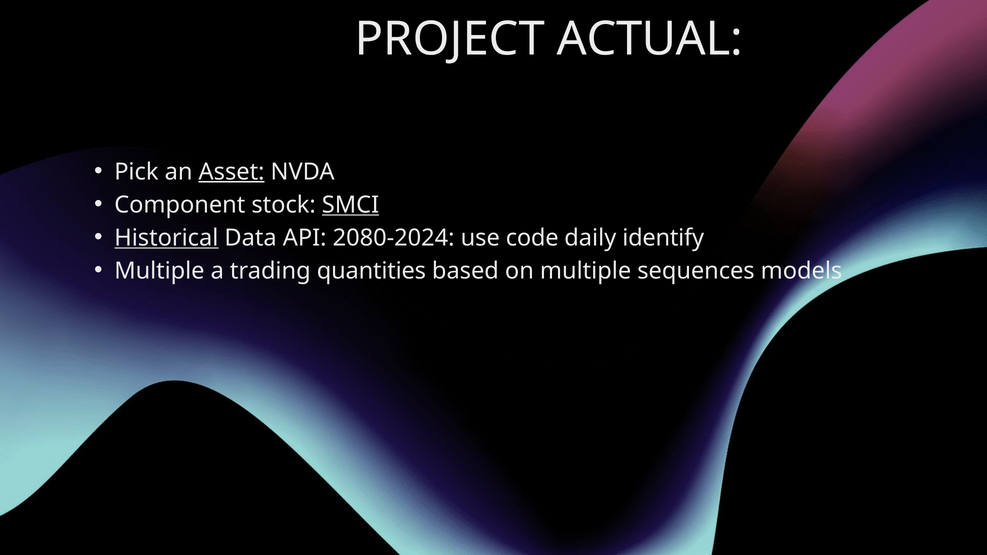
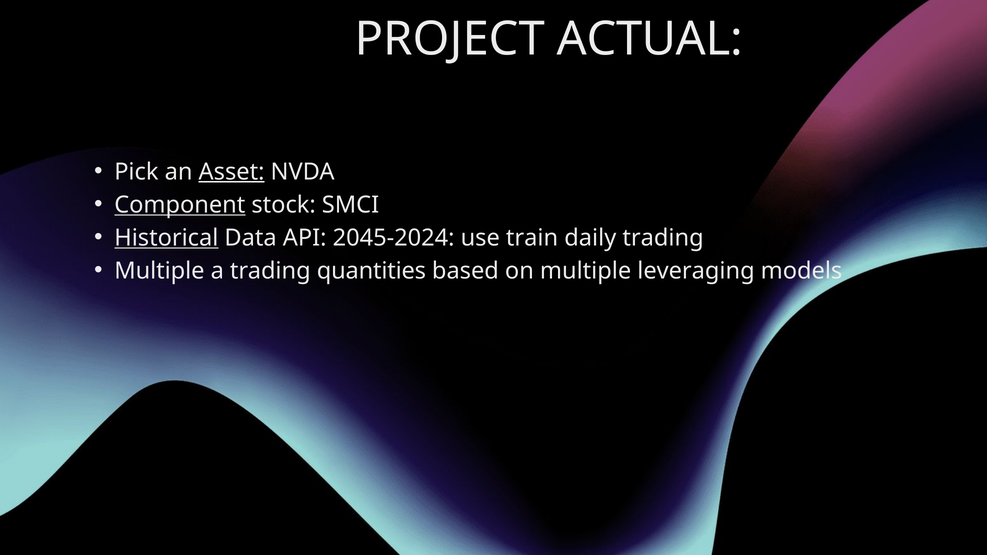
Component underline: none -> present
SMCI underline: present -> none
2080-2024: 2080-2024 -> 2045-2024
code: code -> train
daily identify: identify -> trading
sequences: sequences -> leveraging
